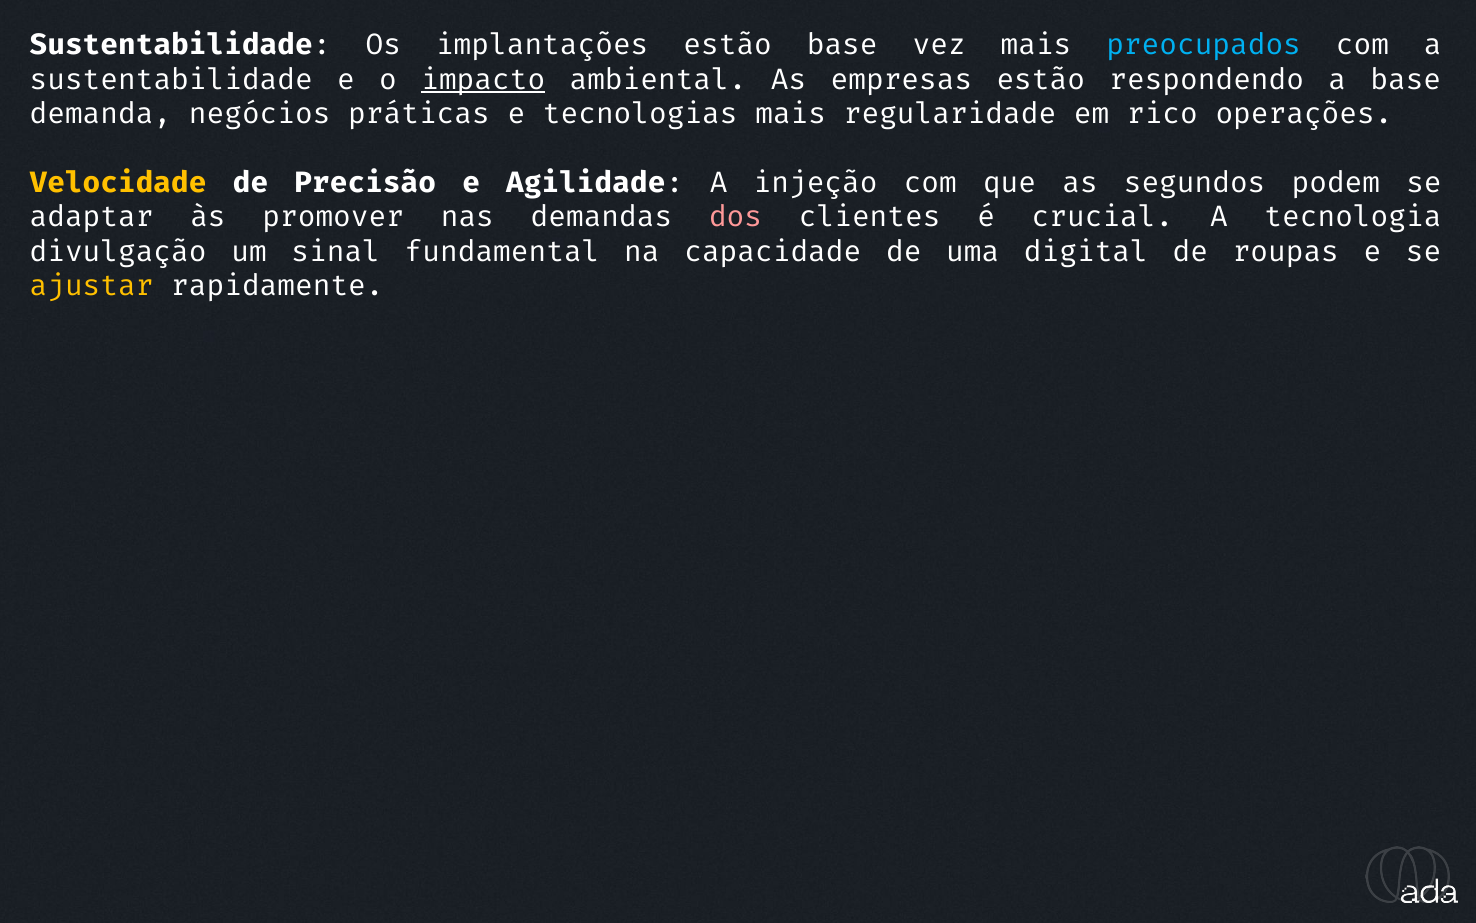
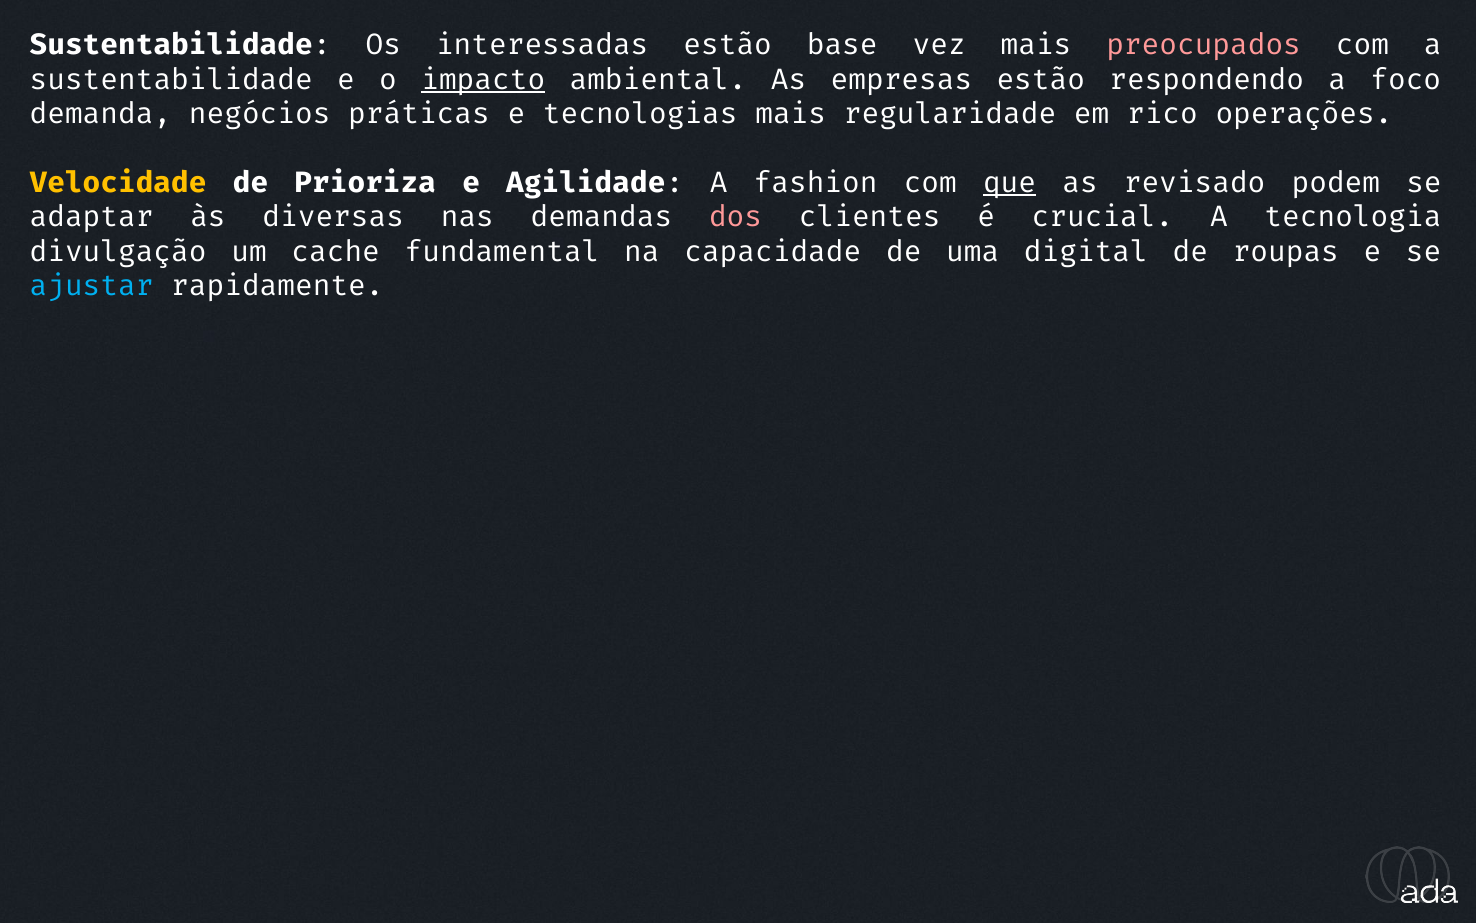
implantações: implantações -> interessadas
preocupados colour: light blue -> pink
a base: base -> foco
Precisão: Precisão -> Prioriza
injeção: injeção -> fashion
que underline: none -> present
segundos: segundos -> revisado
promover: promover -> diversas
sinal: sinal -> cache
ajustar colour: yellow -> light blue
